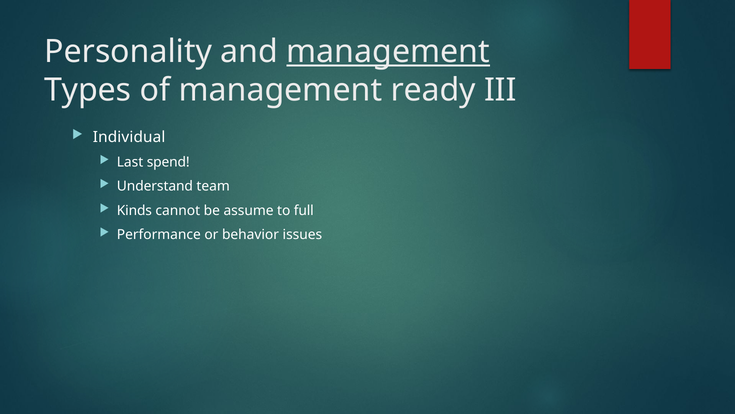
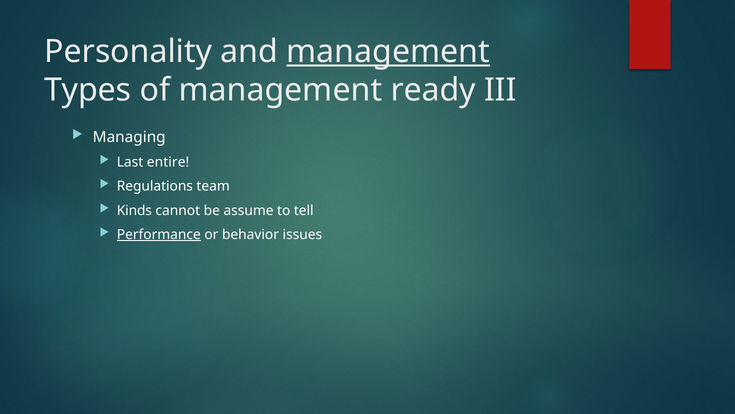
Individual: Individual -> Managing
spend: spend -> entire
Understand: Understand -> Regulations
full: full -> tell
Performance underline: none -> present
